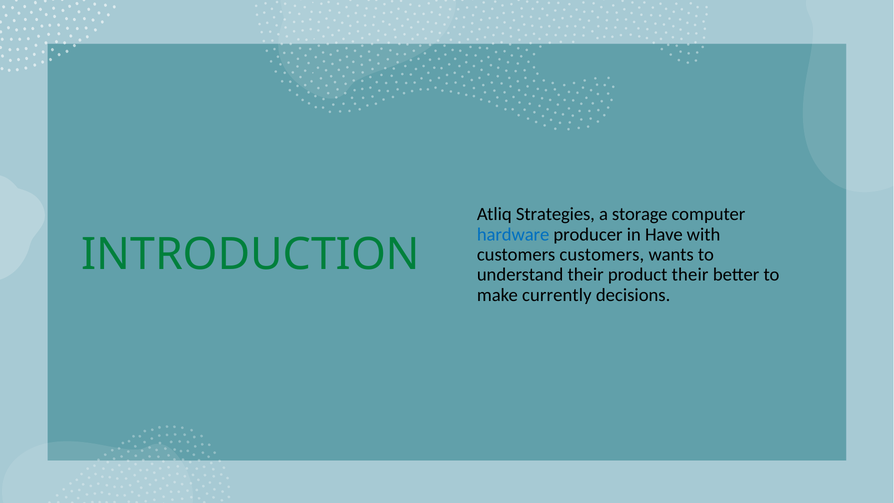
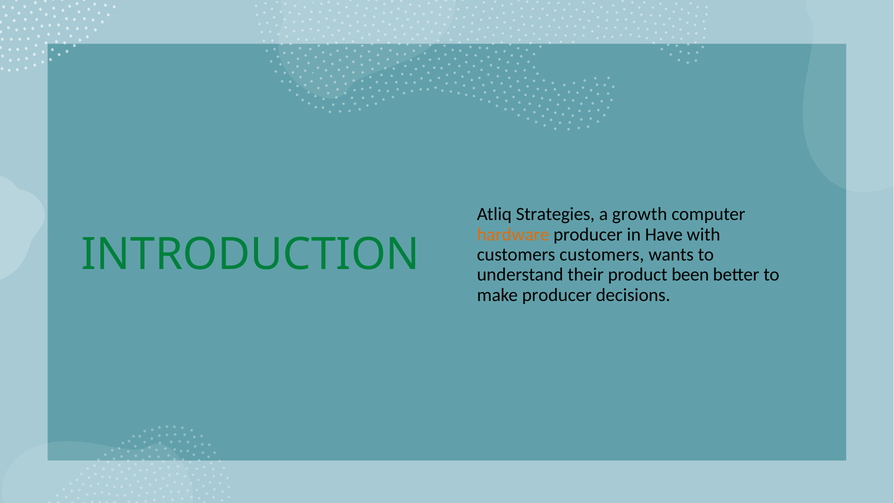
storage: storage -> growth
hardware colour: blue -> orange
product their: their -> been
make currently: currently -> producer
